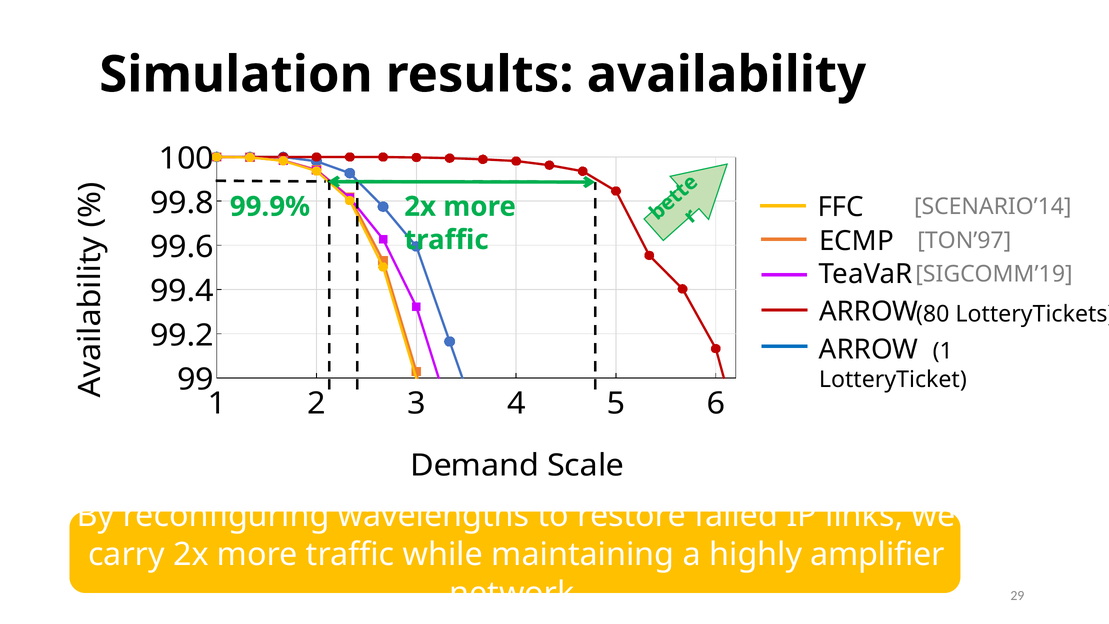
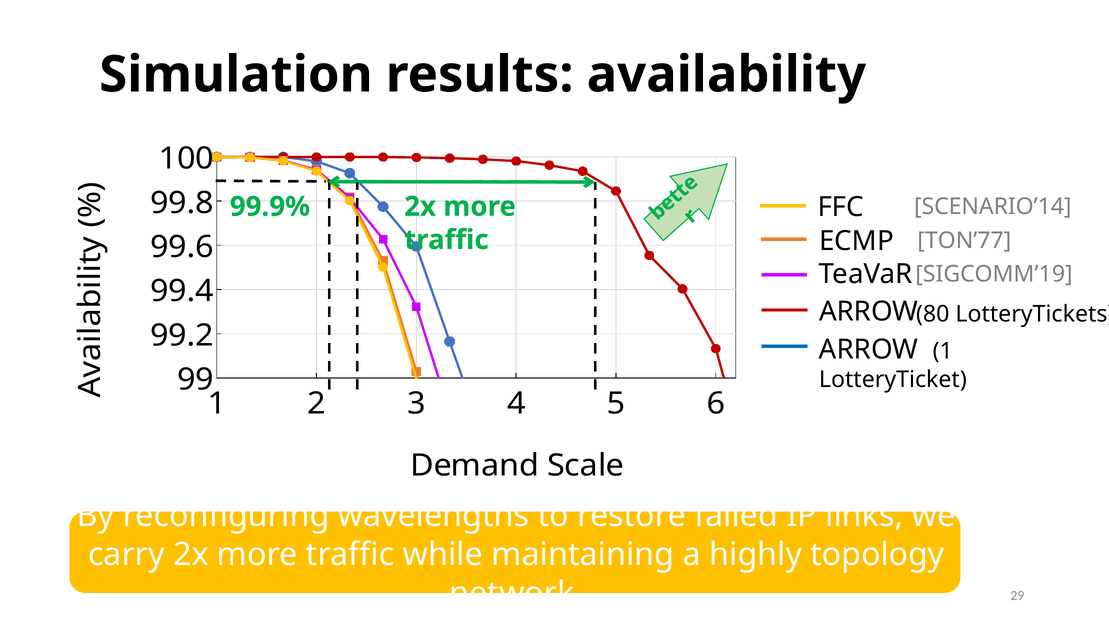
TON’97: TON’97 -> TON’77
amplifier: amplifier -> topology
